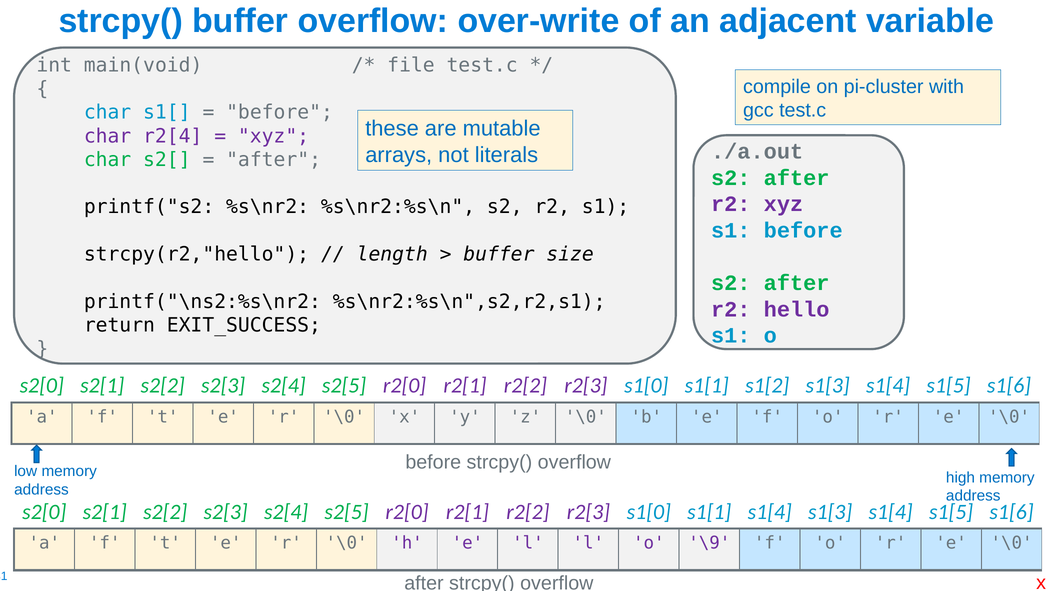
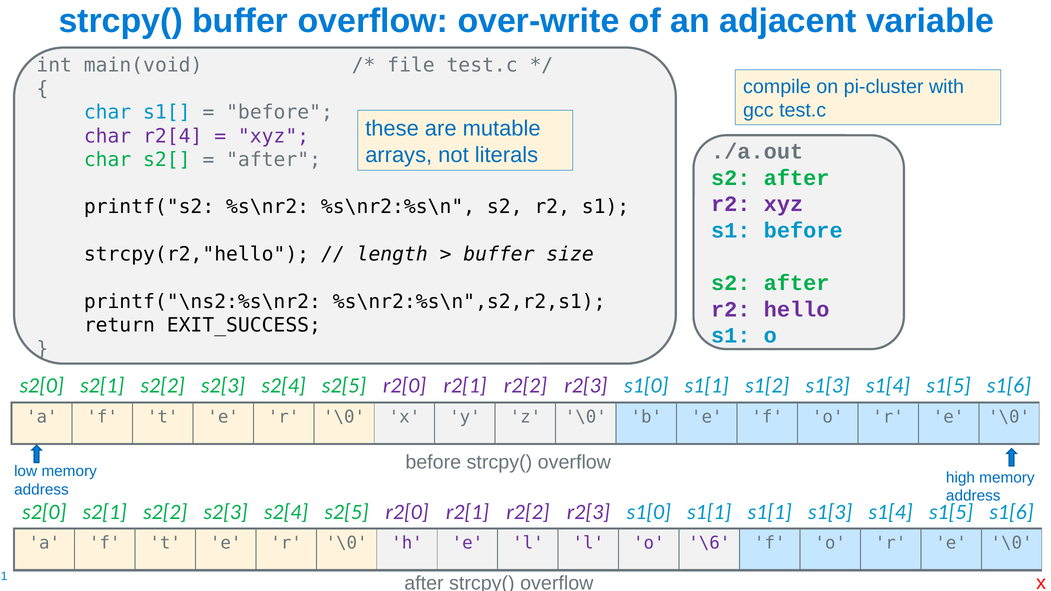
s1[1 s1[4: s1[4 -> s1[1
\9: \9 -> \6
